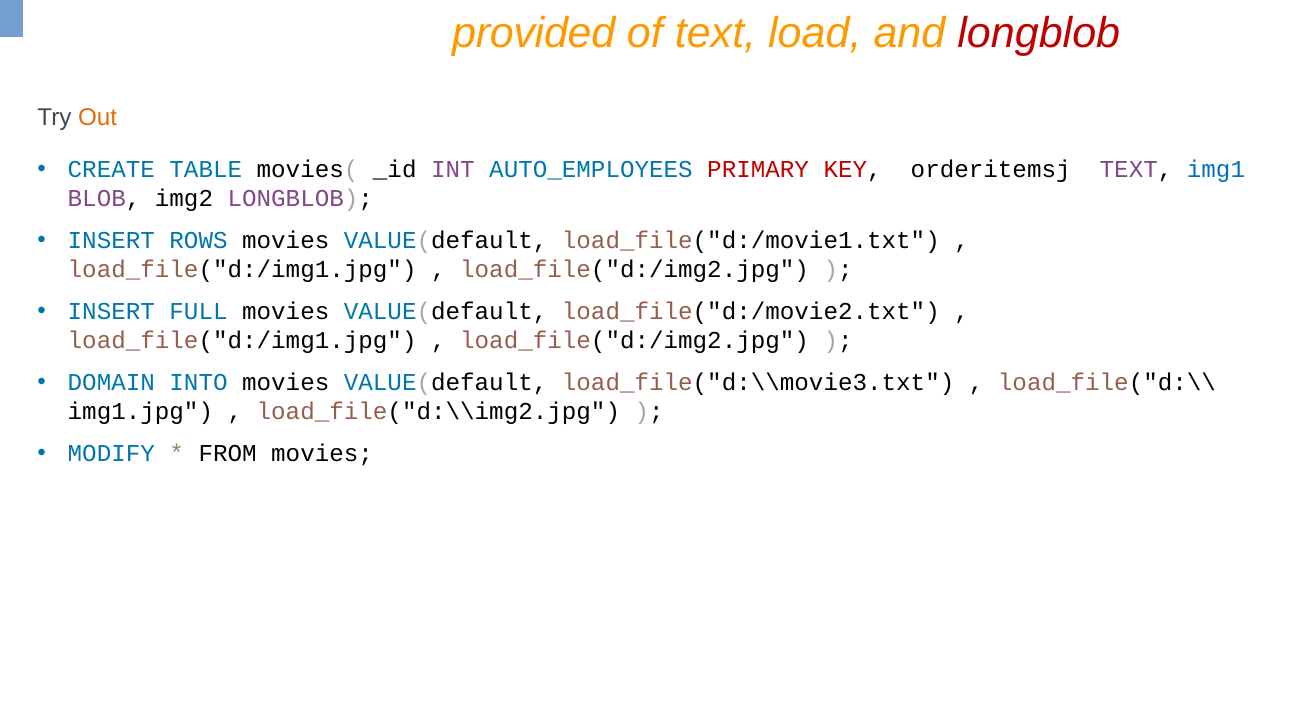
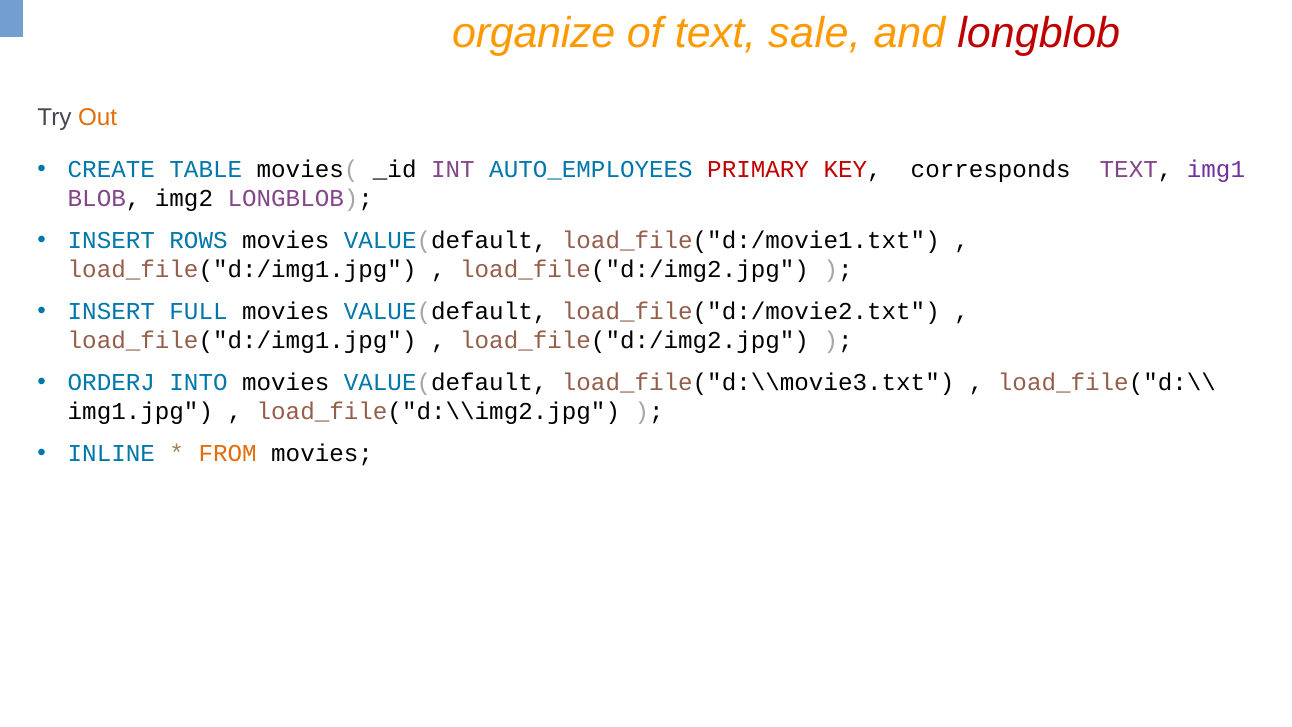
provided: provided -> organize
load: load -> sale
orderitemsj: orderitemsj -> corresponds
img1 colour: blue -> purple
DOMAIN: DOMAIN -> ORDERJ
MODIFY: MODIFY -> INLINE
FROM colour: black -> orange
